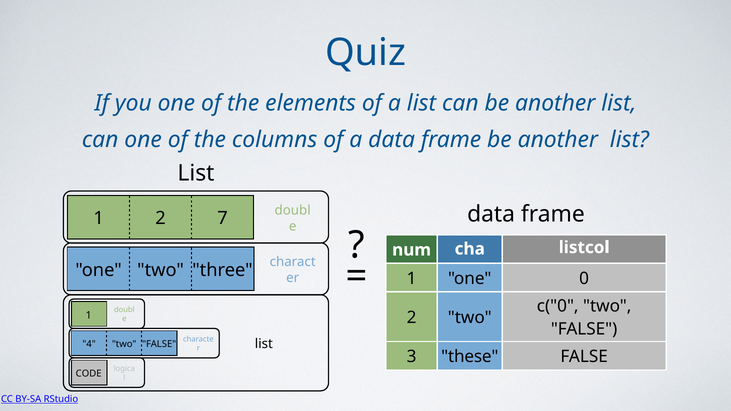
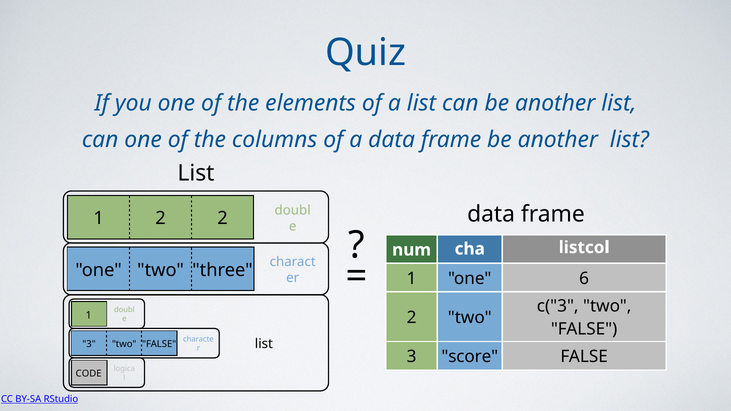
2 7: 7 -> 2
0: 0 -> 6
c("0: c("0 -> c("3
4 at (89, 344): 4 -> 3
these: these -> score
